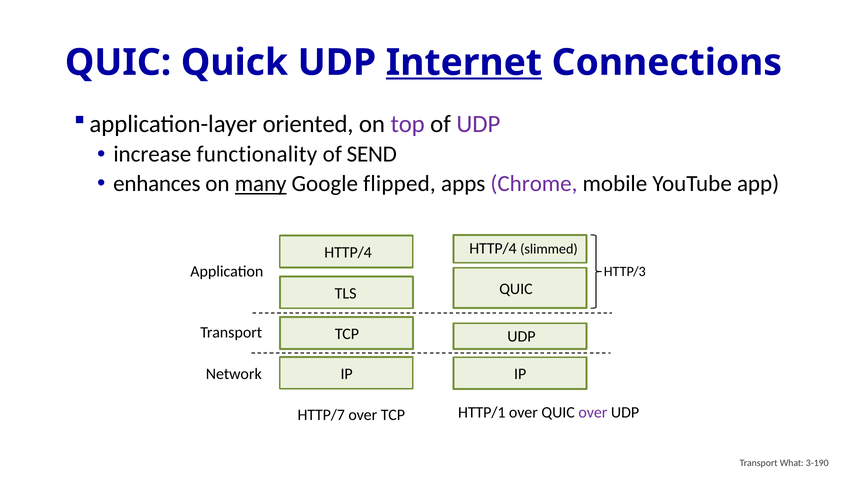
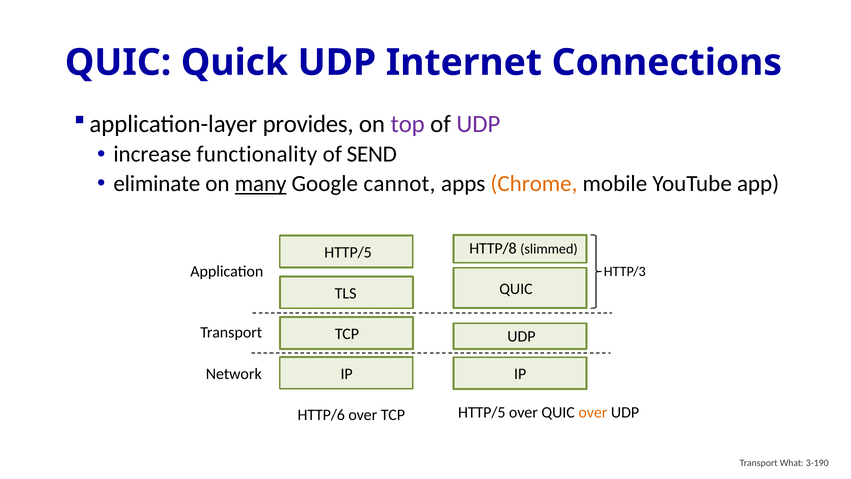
Internet underline: present -> none
oriented: oriented -> provides
enhances: enhances -> eliminate
flipped: flipped -> cannot
Chrome colour: purple -> orange
HTTP/4 at (493, 249): HTTP/4 -> HTTP/8
HTTP/4 at (348, 253): HTTP/4 -> HTTP/5
HTTP/1 at (482, 412): HTTP/1 -> HTTP/5
over at (593, 412) colour: purple -> orange
HTTP/7: HTTP/7 -> HTTP/6
